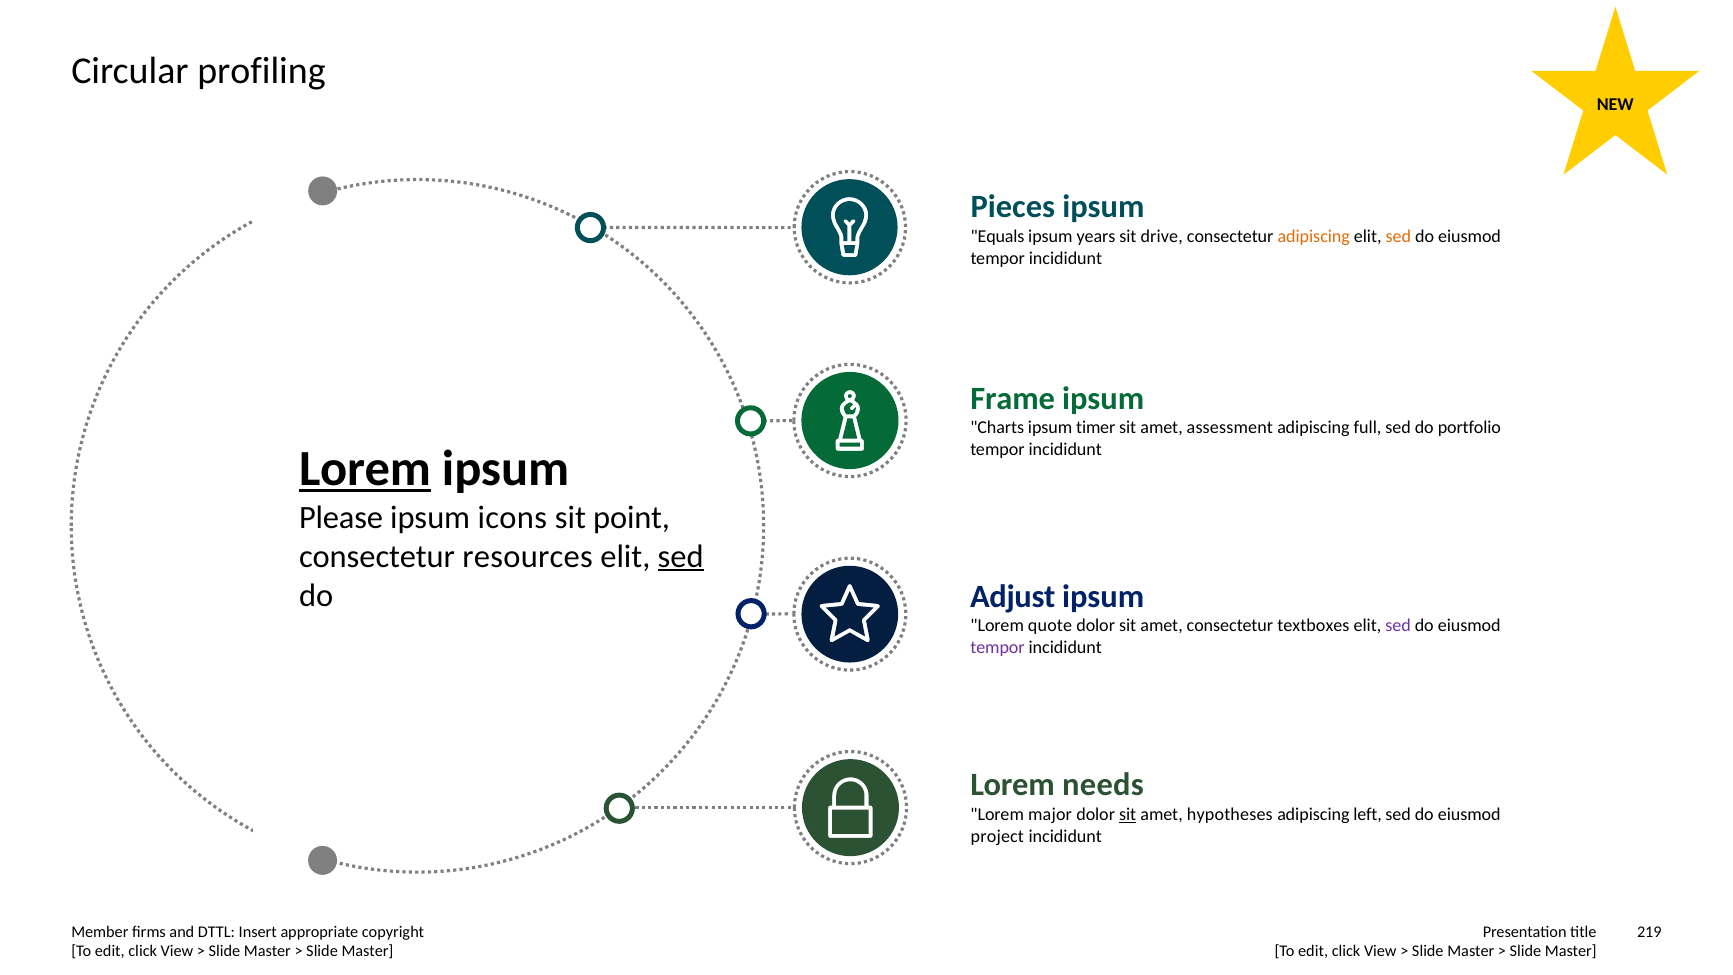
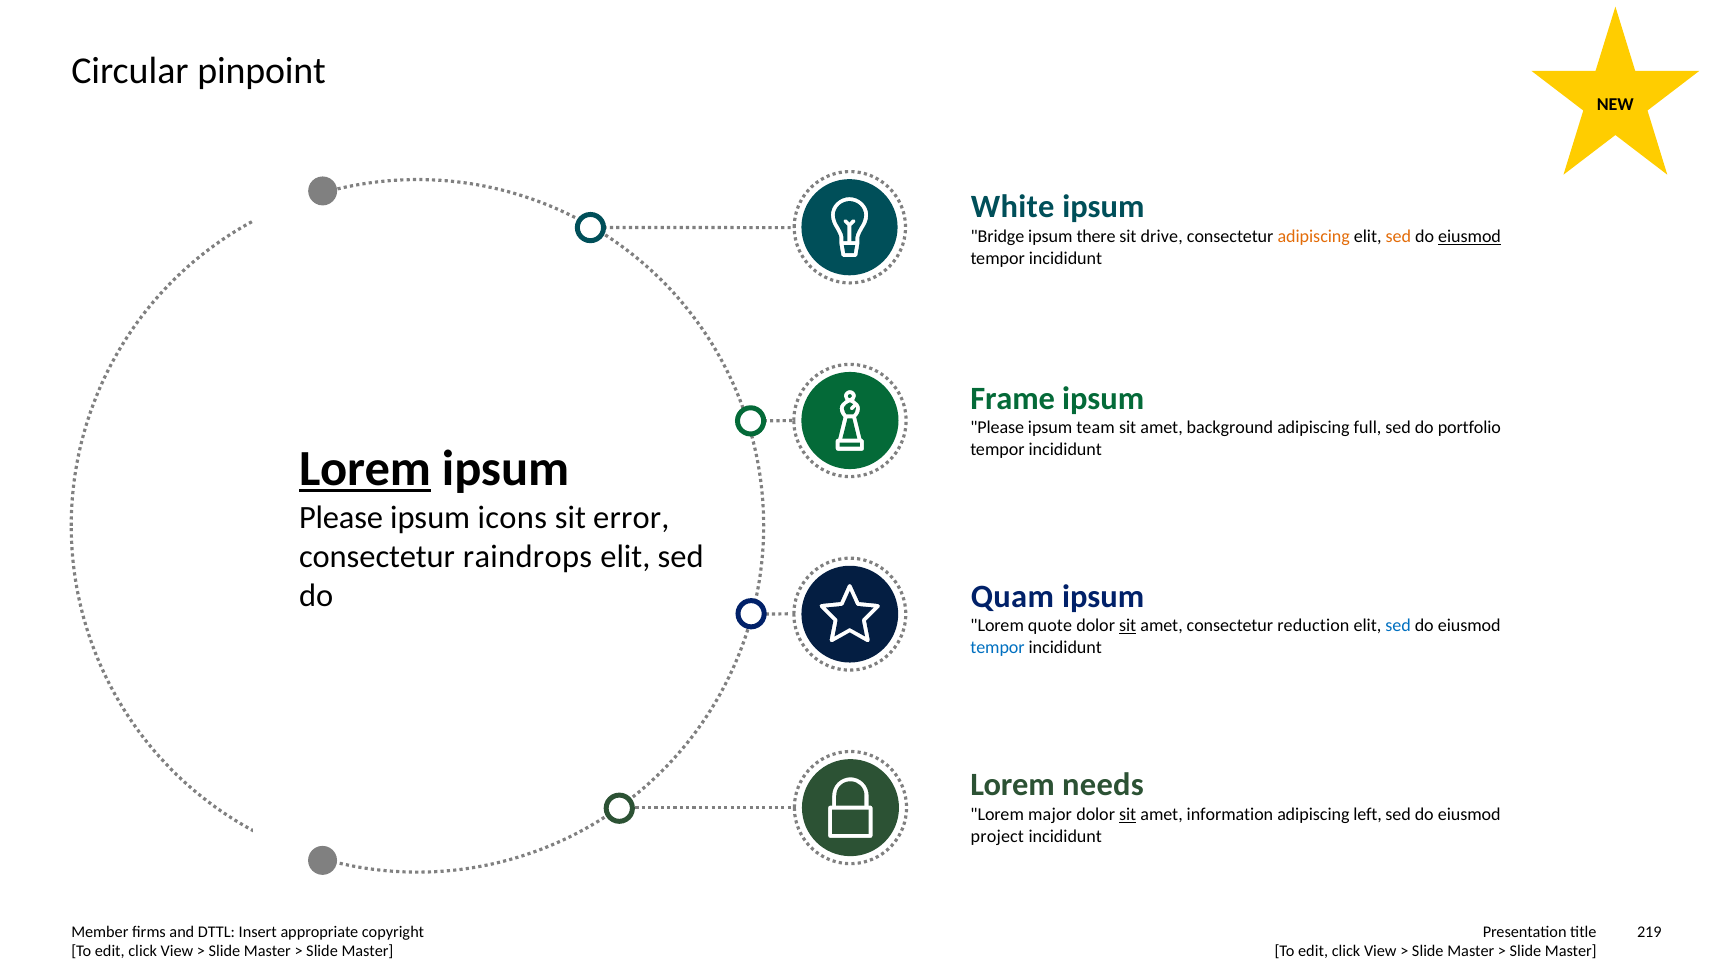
profiling: profiling -> pinpoint
Pieces: Pieces -> White
Equals: Equals -> Bridge
years: years -> there
eiusmod at (1470, 237) underline: none -> present
Charts at (997, 428): Charts -> Please
timer: timer -> team
assessment: assessment -> background
point: point -> error
resources: resources -> raindrops
sed at (681, 556) underline: present -> none
Adjust: Adjust -> Quam
sit at (1128, 626) underline: none -> present
textboxes: textboxes -> reduction
sed at (1398, 626) colour: purple -> blue
tempor at (997, 647) colour: purple -> blue
hypotheses: hypotheses -> information
